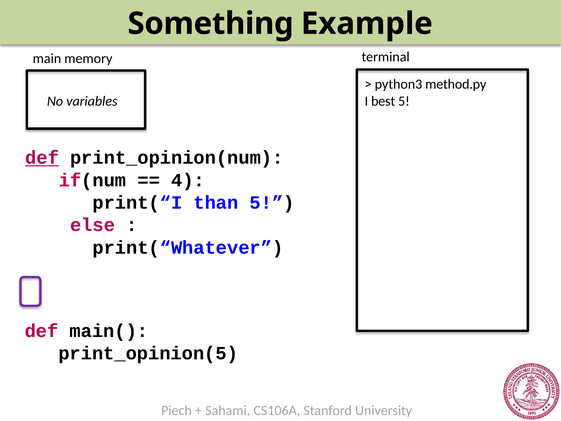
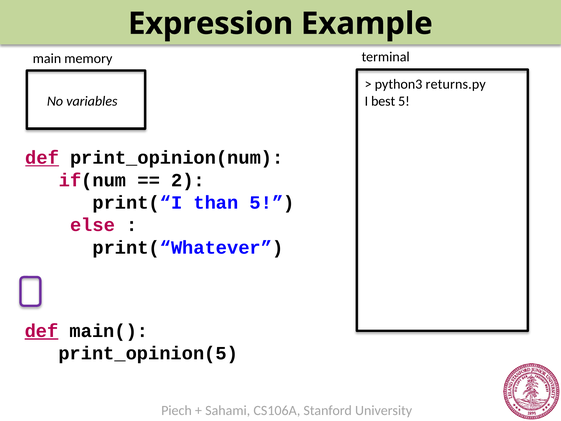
Something: Something -> Expression
method.py: method.py -> returns.py
4: 4 -> 2
def at (42, 331) underline: none -> present
